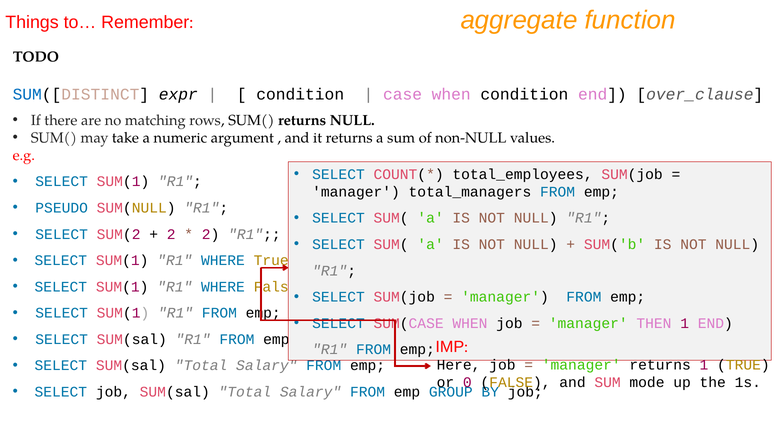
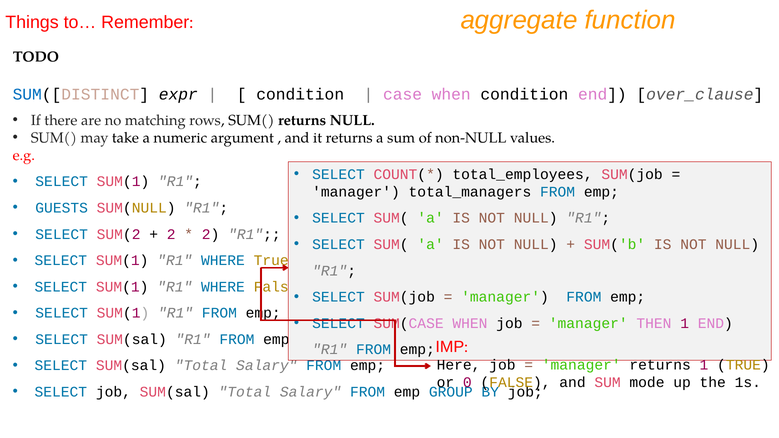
PSEUDO: PSEUDO -> GUESTS
